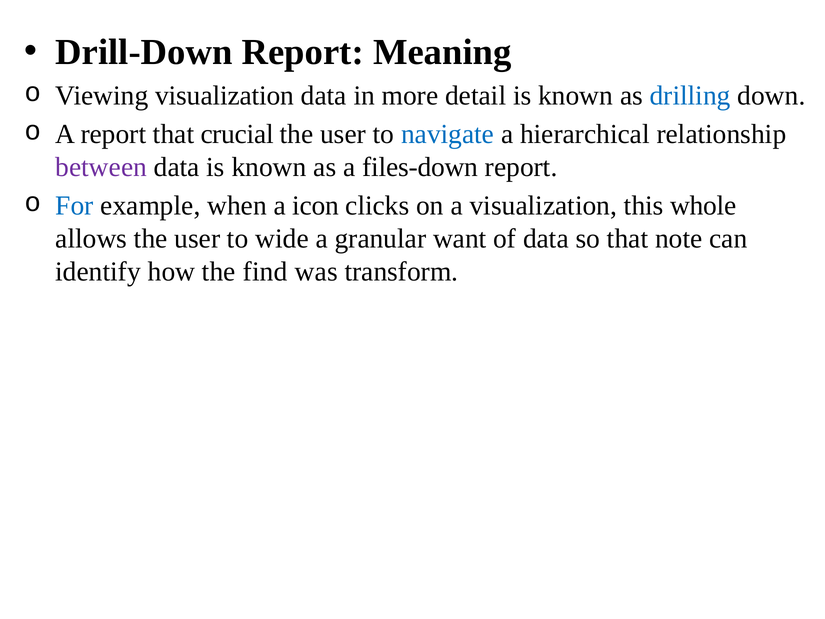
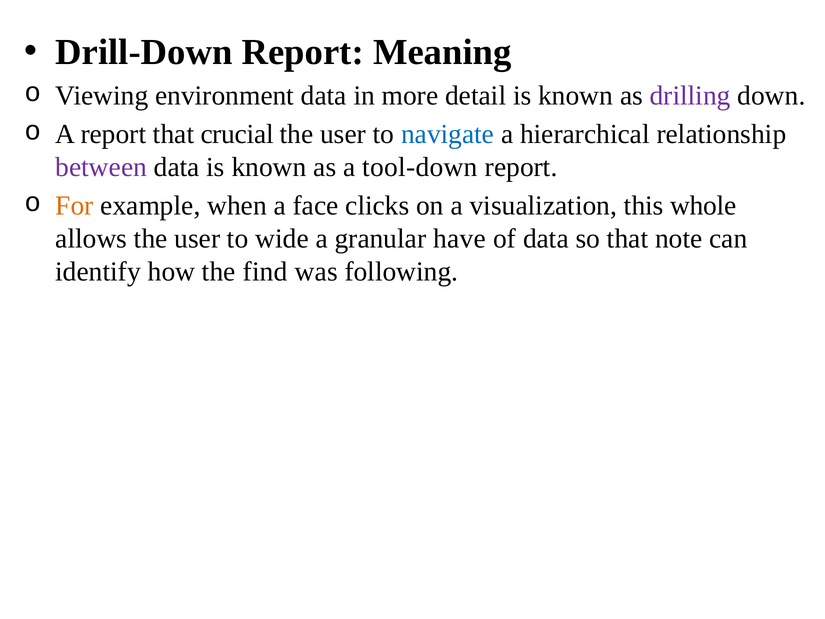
Viewing visualization: visualization -> environment
drilling colour: blue -> purple
files-down: files-down -> tool-down
For colour: blue -> orange
icon: icon -> face
want: want -> have
transform: transform -> following
